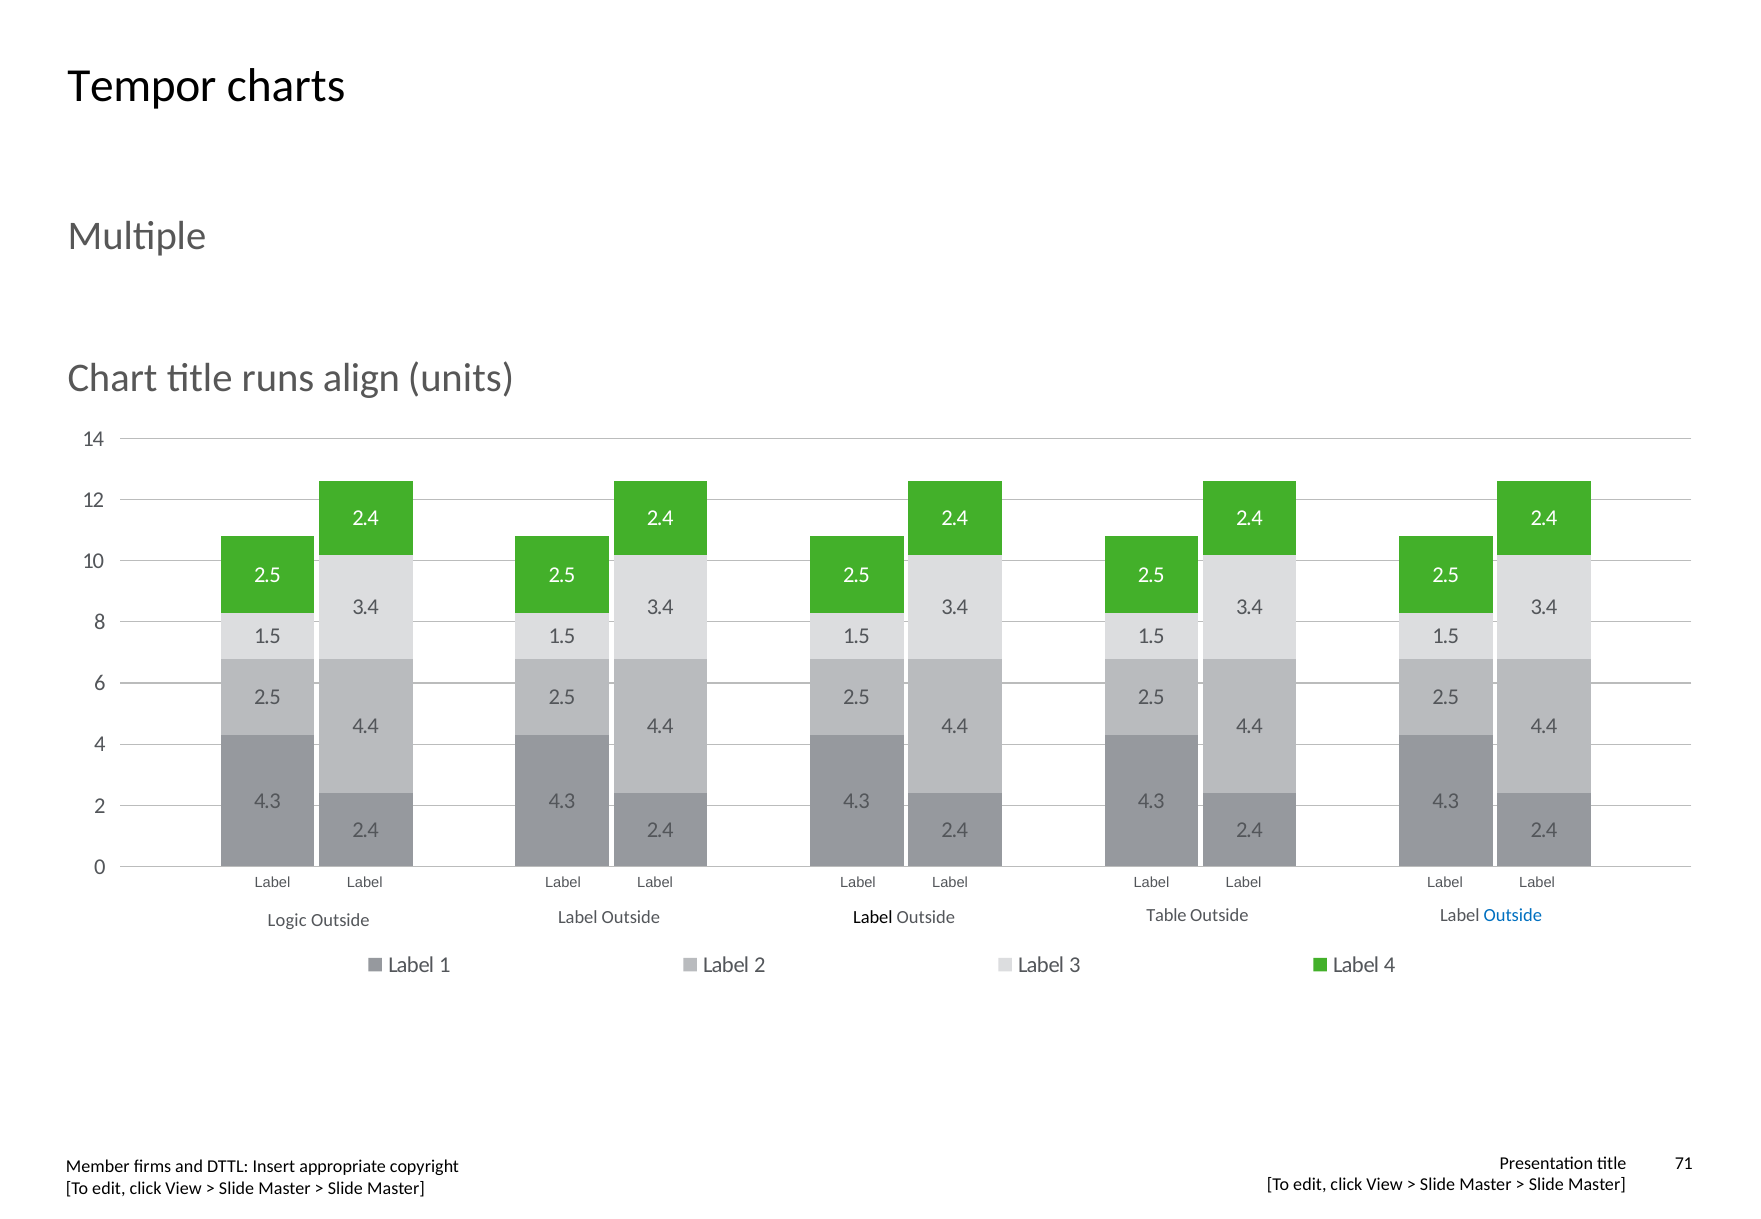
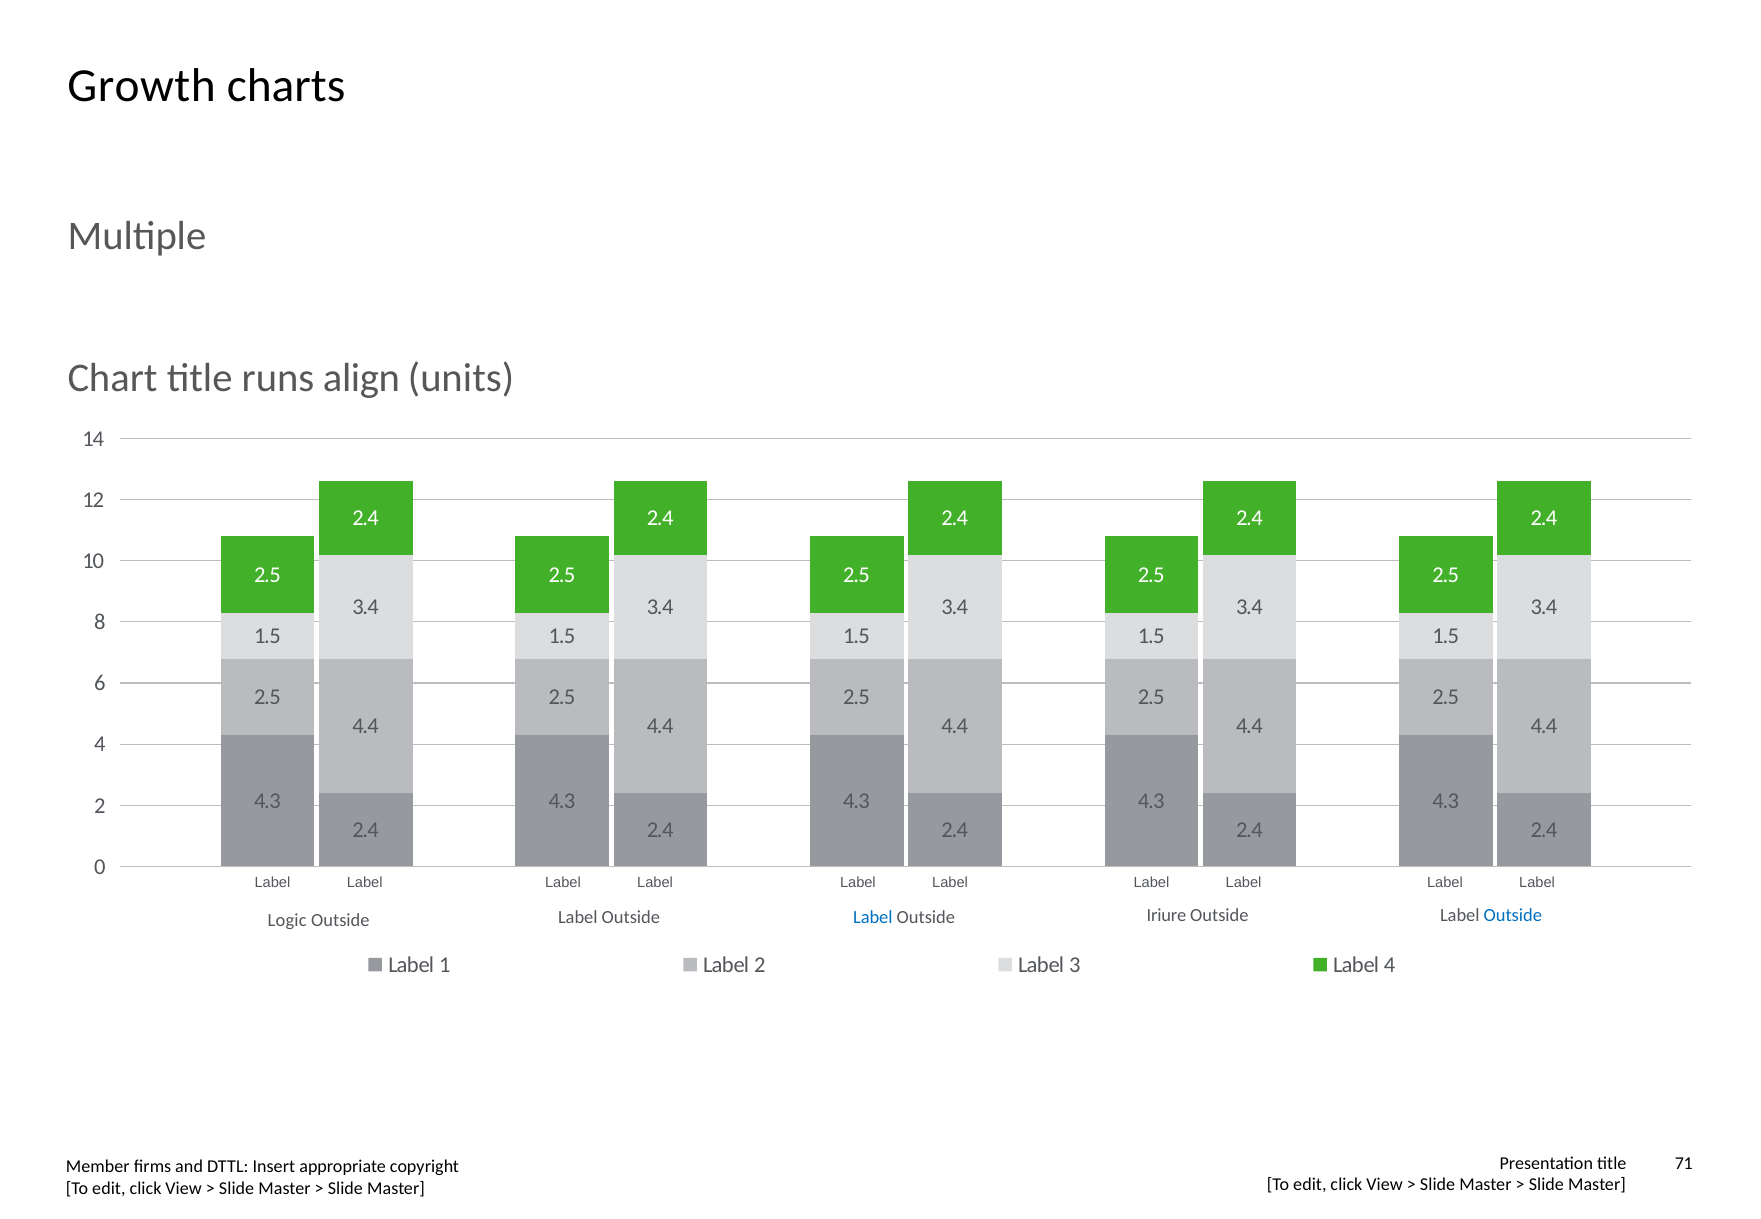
Tempor: Tempor -> Growth
Table: Table -> Iriure
Label at (873, 917) colour: black -> blue
